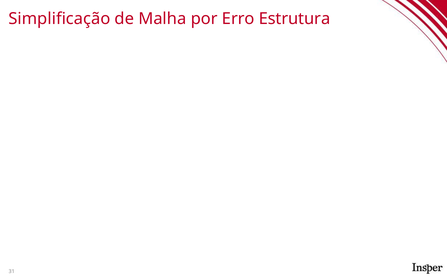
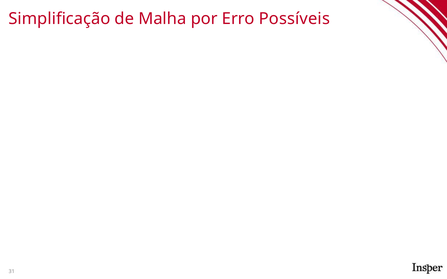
Estrutura: Estrutura -> Possíveis
